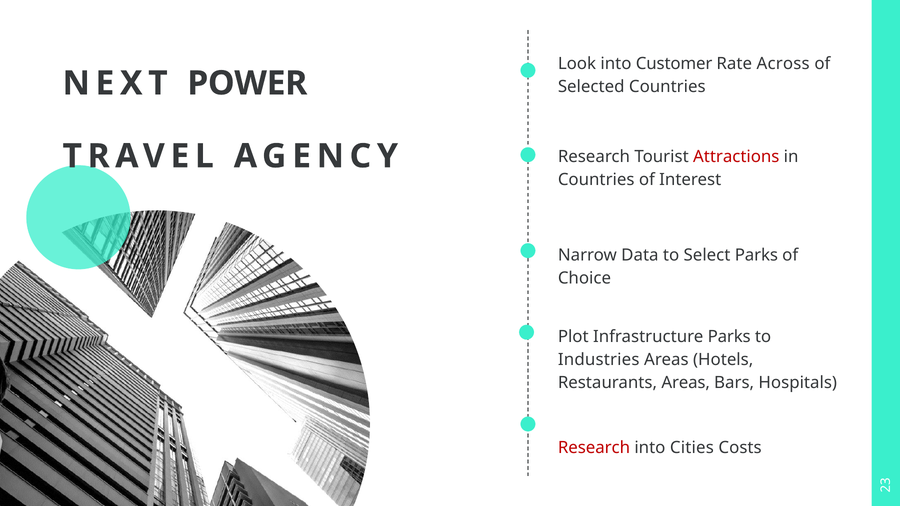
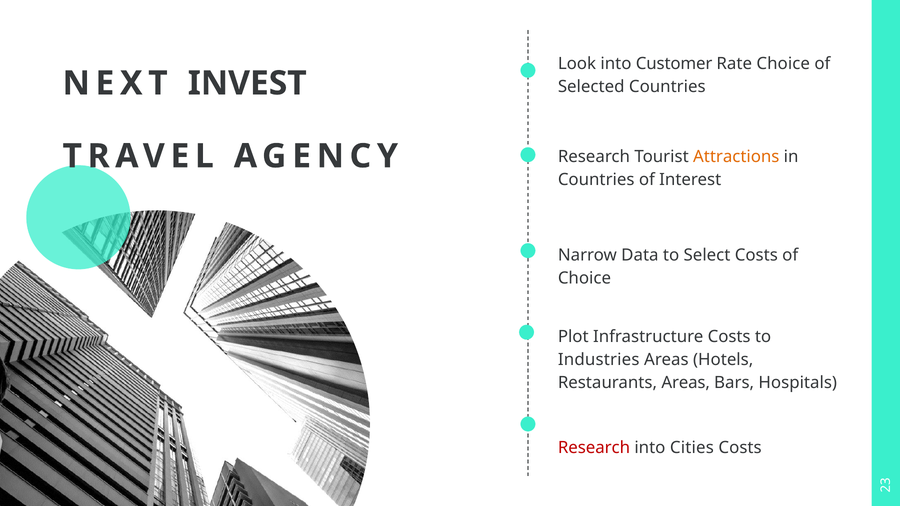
Rate Across: Across -> Choice
POWER: POWER -> INVEST
Attractions colour: red -> orange
Select Parks: Parks -> Costs
Infrastructure Parks: Parks -> Costs
